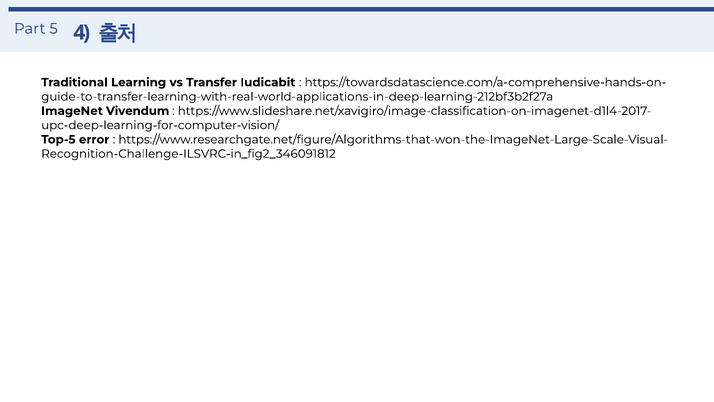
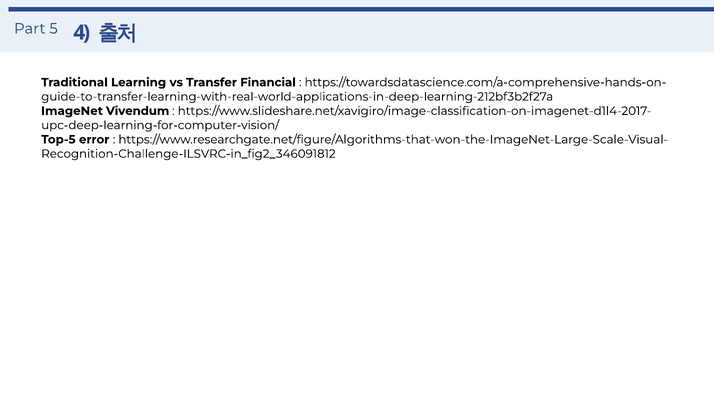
Iudicabit: Iudicabit -> Financial
